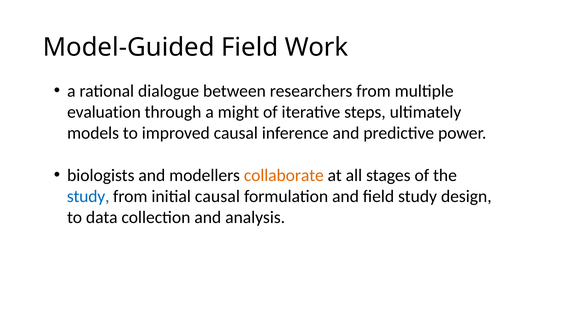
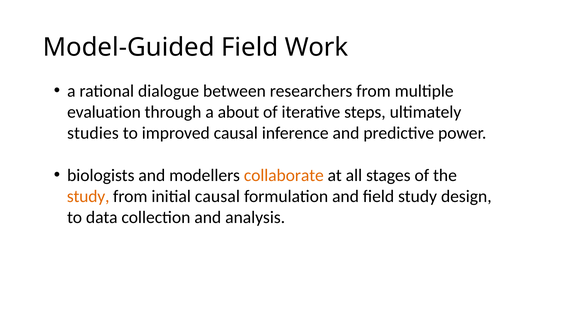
might: might -> about
models: models -> studies
study at (88, 196) colour: blue -> orange
